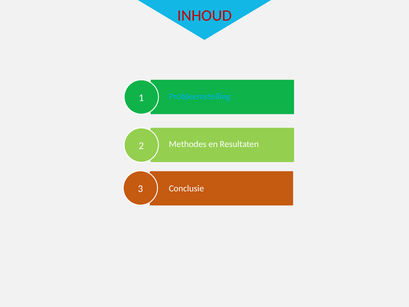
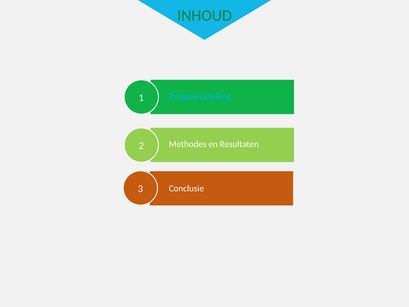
INHOUD colour: red -> green
